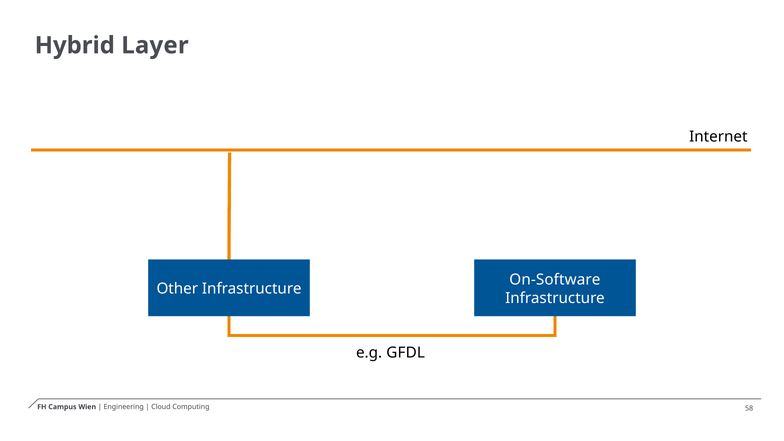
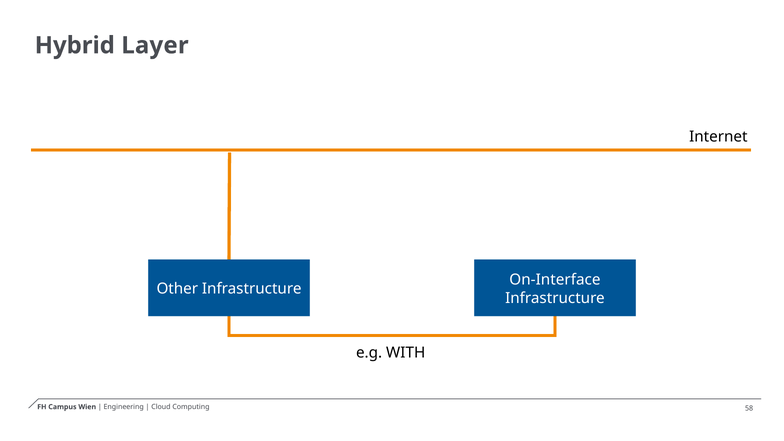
On-Software: On-Software -> On-Interface
GFDL: GFDL -> WITH
